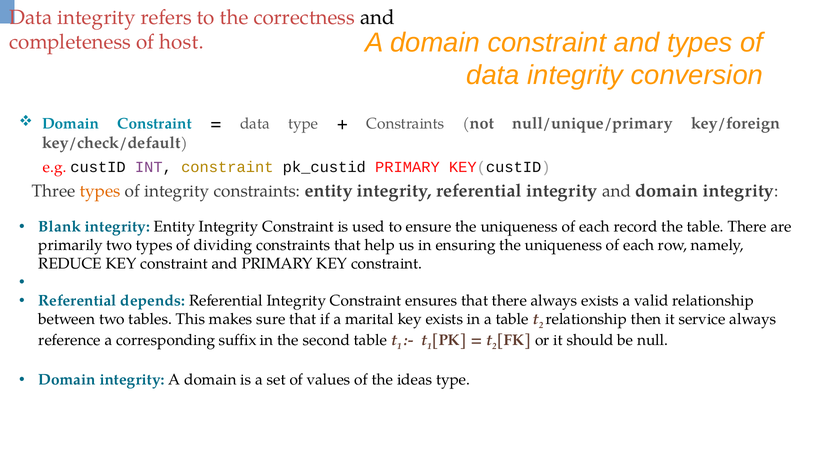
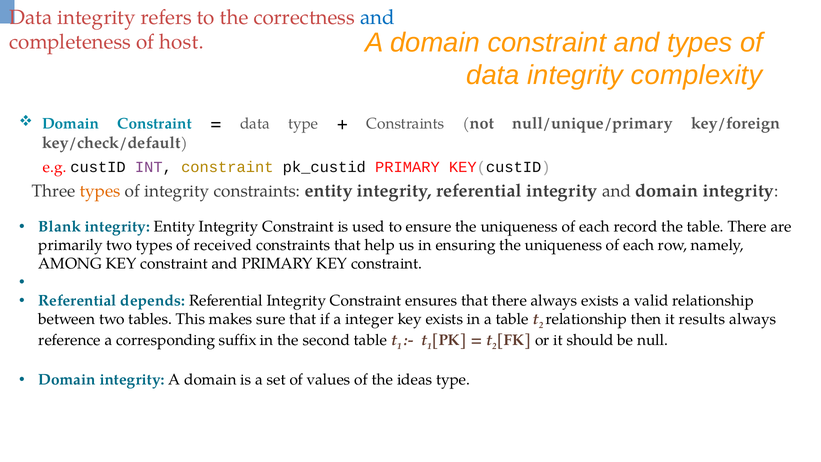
and at (377, 17) colour: black -> blue
conversion: conversion -> complexity
dividing: dividing -> received
REDUCE: REDUCE -> AMONG
marital: marital -> integer
service: service -> results
